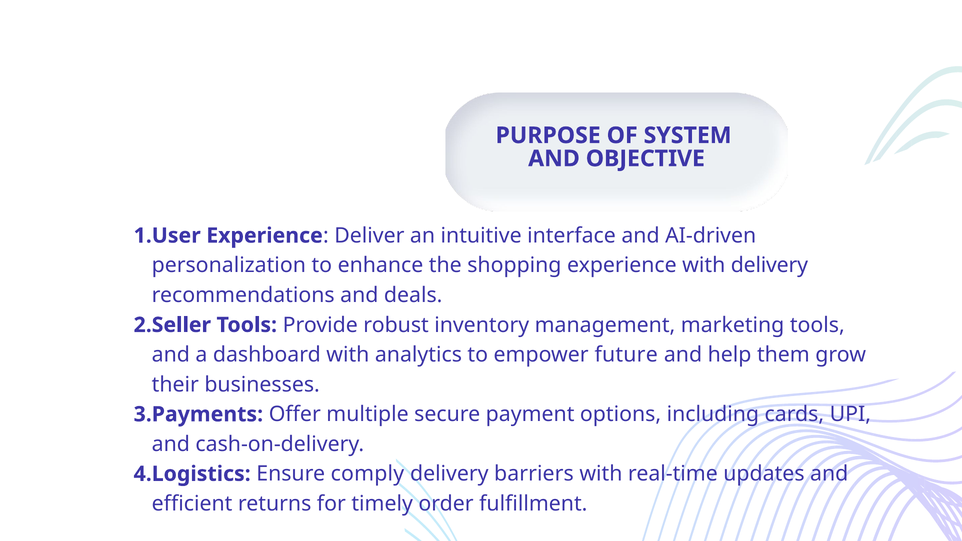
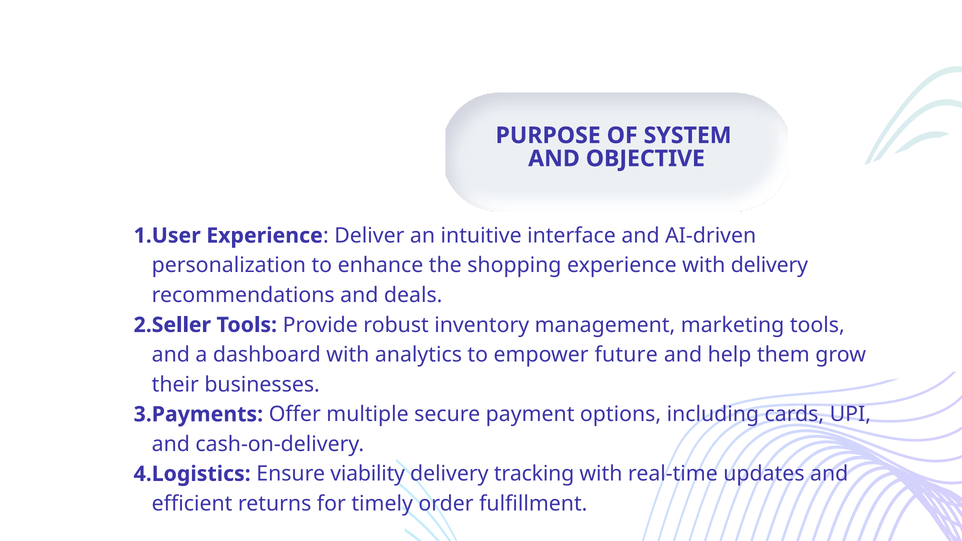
comply: comply -> viability
barriers: barriers -> tracking
